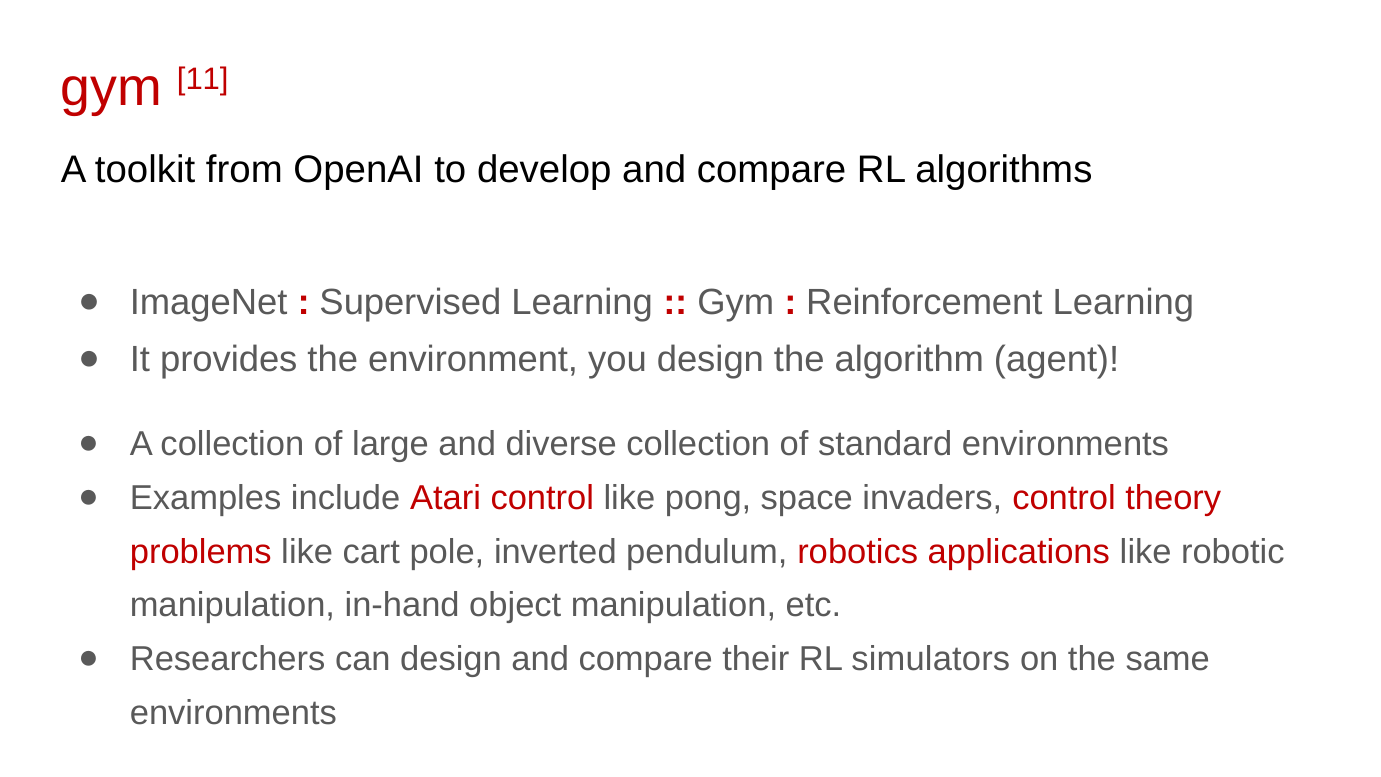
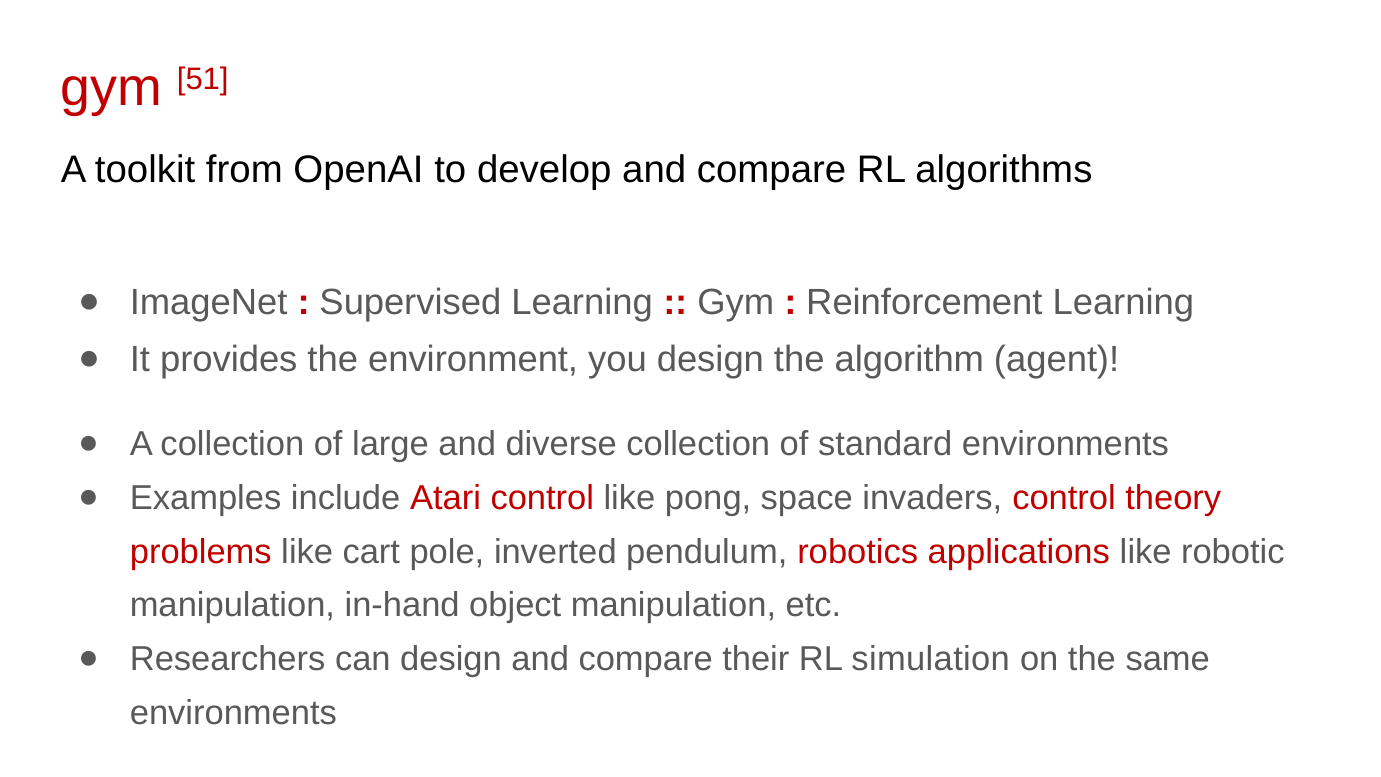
11: 11 -> 51
simulators: simulators -> simulation
